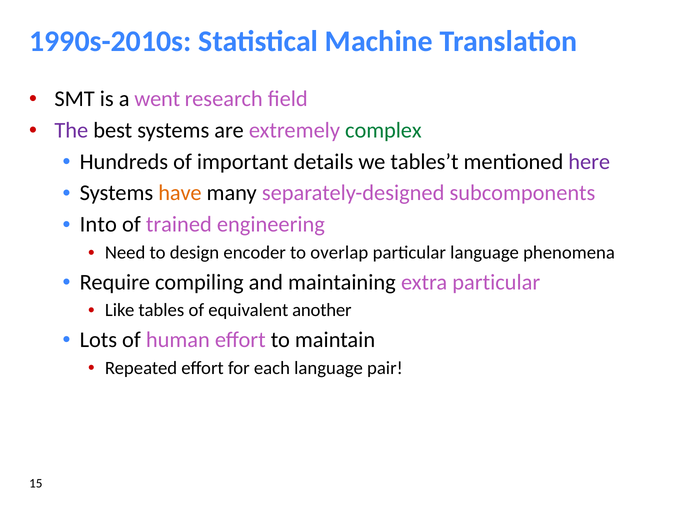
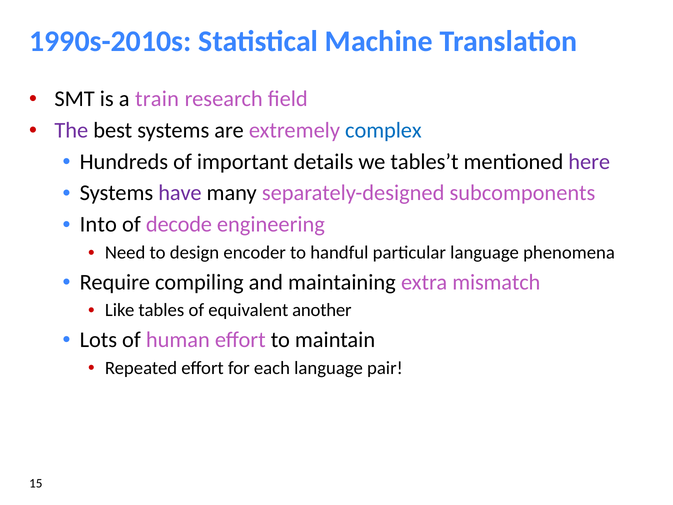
went: went -> train
complex colour: green -> blue
have colour: orange -> purple
trained: trained -> decode
overlap: overlap -> handful
extra particular: particular -> mismatch
